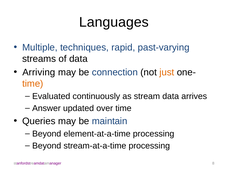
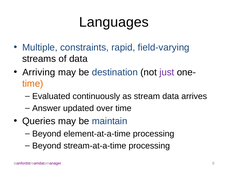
techniques: techniques -> constraints
past-varying: past-varying -> field-varying
connection: connection -> destination
just colour: orange -> purple
